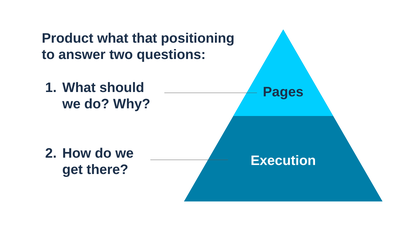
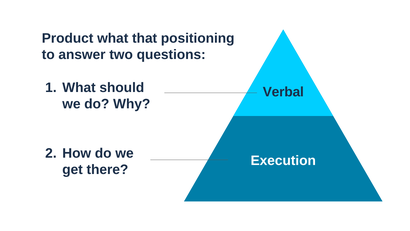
Pages: Pages -> Verbal
